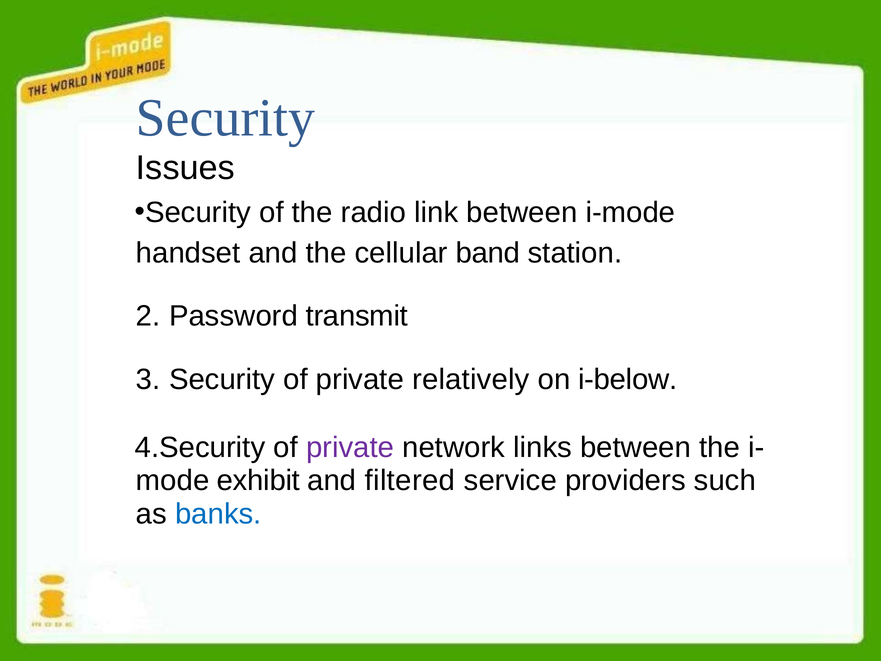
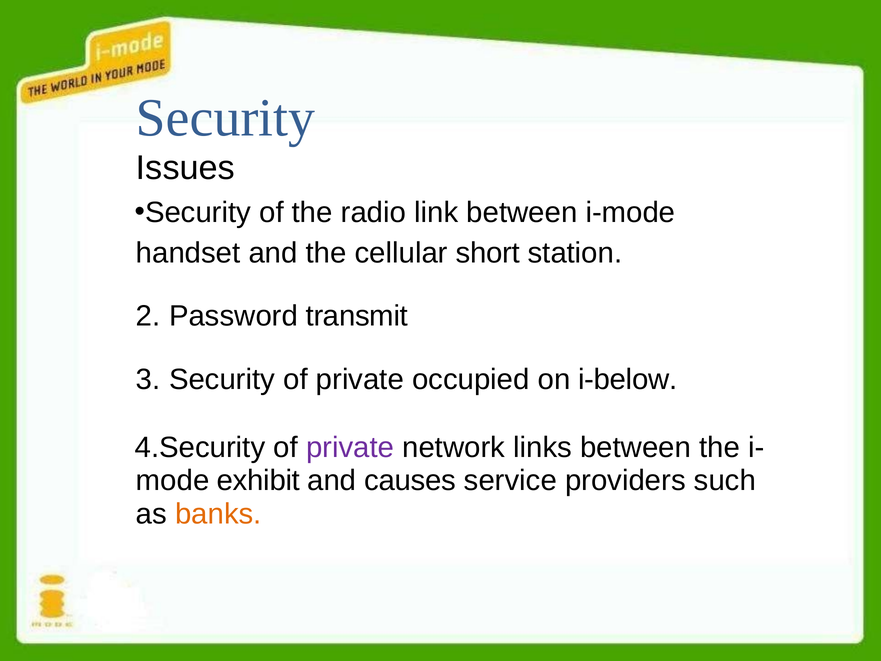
band: band -> short
relatively: relatively -> occupied
filtered: filtered -> causes
banks colour: blue -> orange
